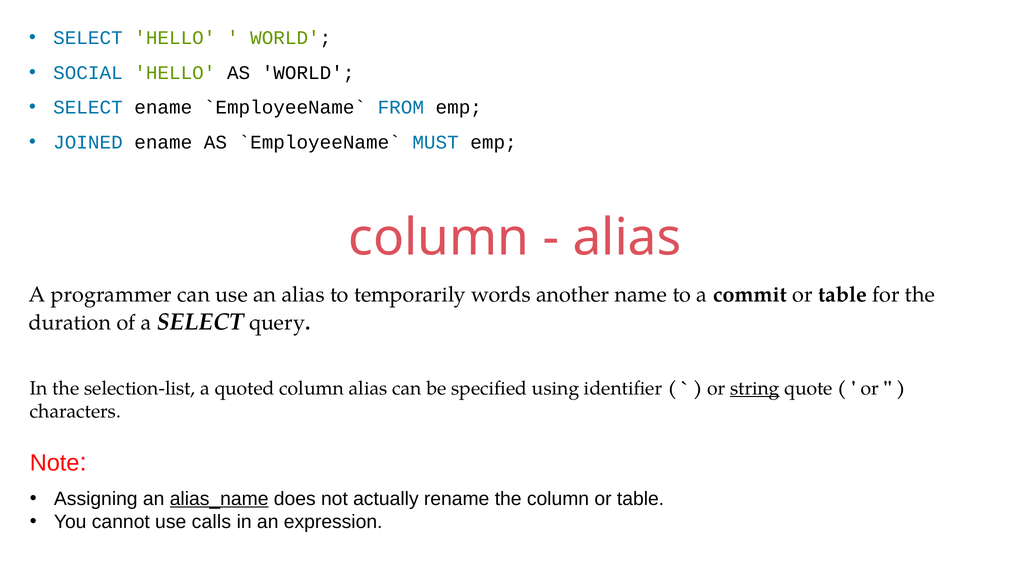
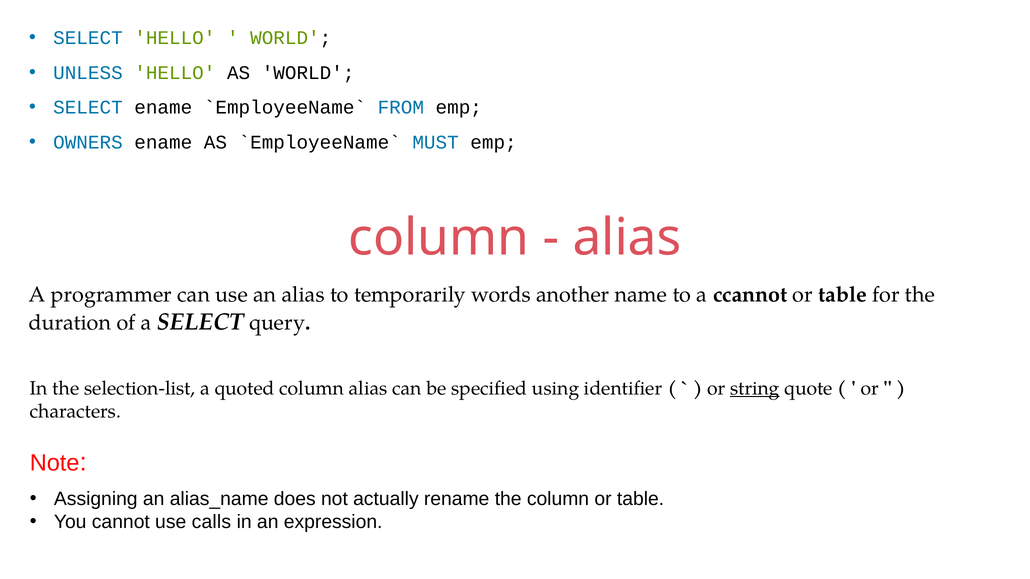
SOCIAL: SOCIAL -> UNLESS
JOINED: JOINED -> OWNERS
commit: commit -> ccannot
alias_name underline: present -> none
